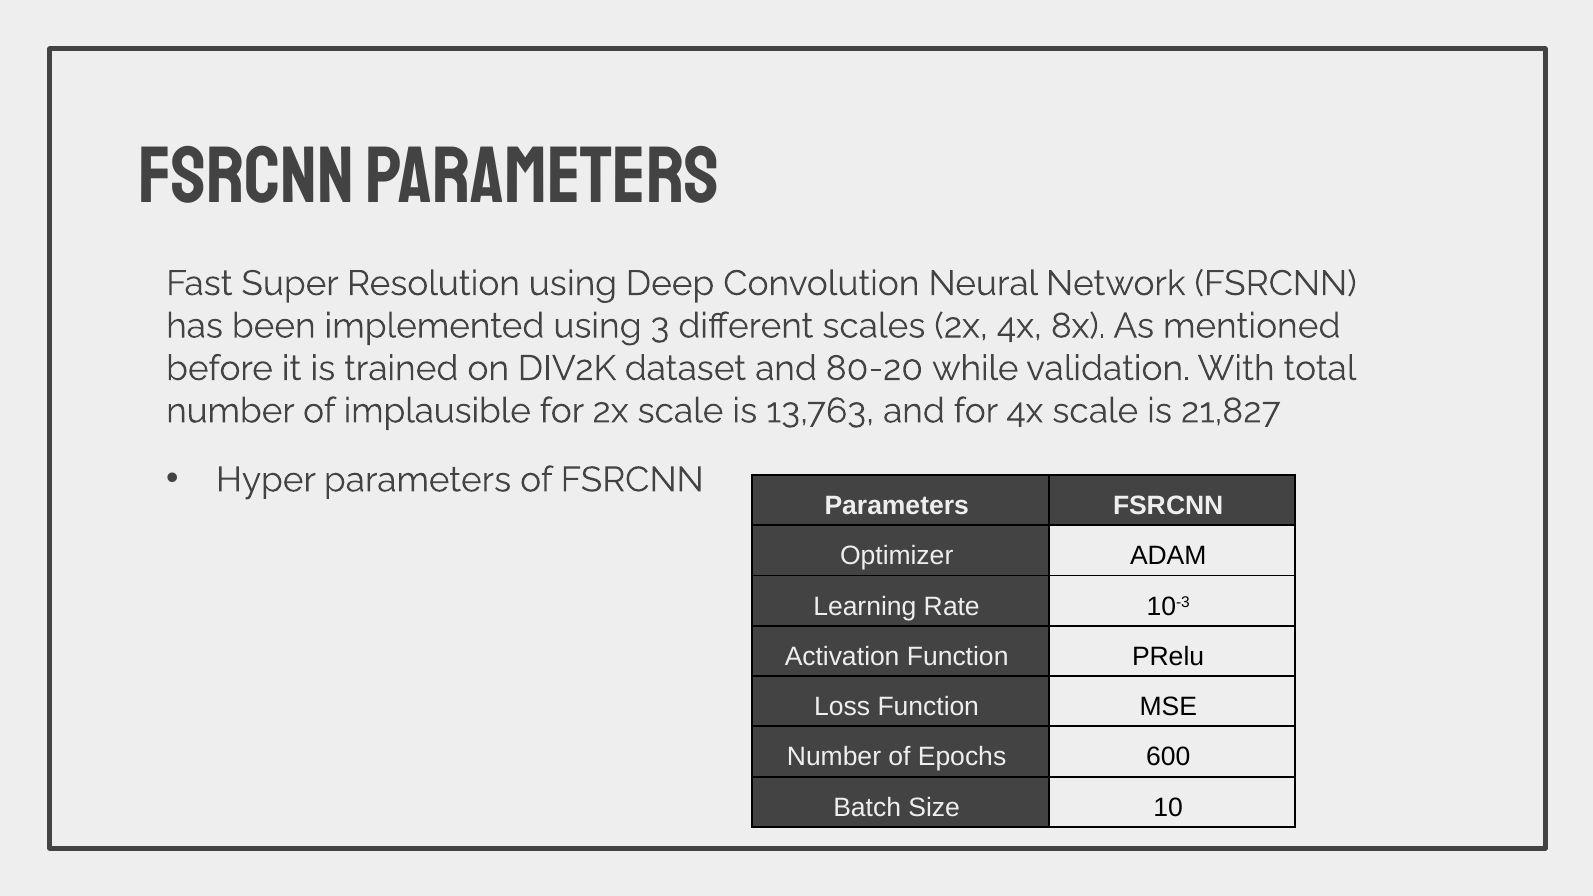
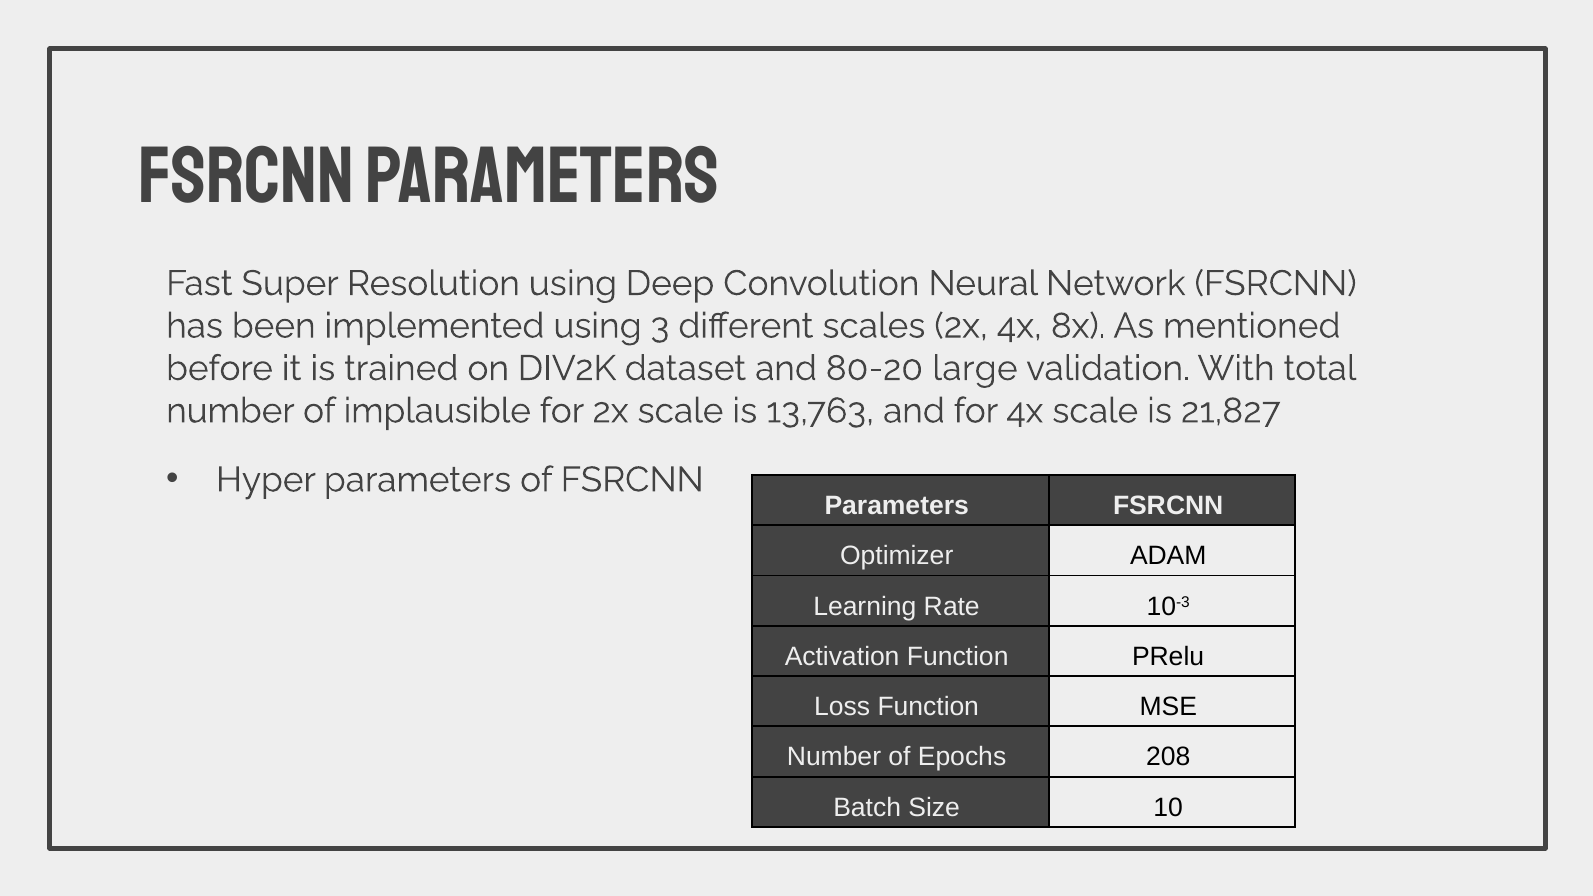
while: while -> large
600: 600 -> 208
